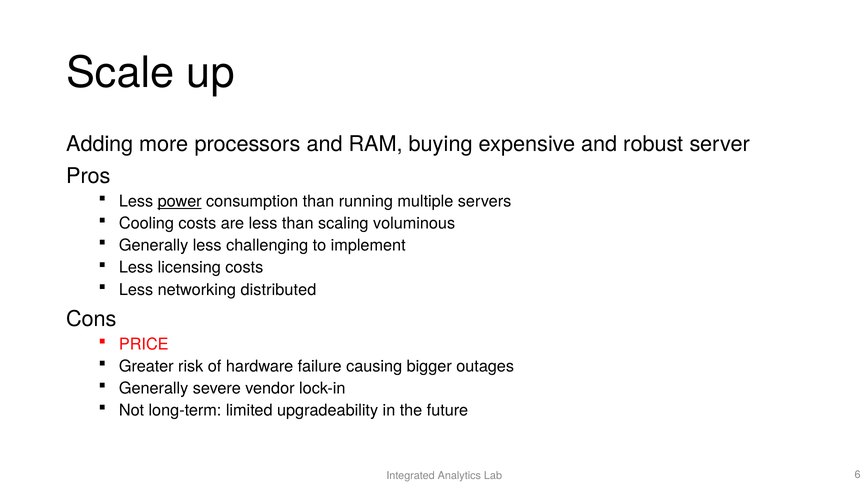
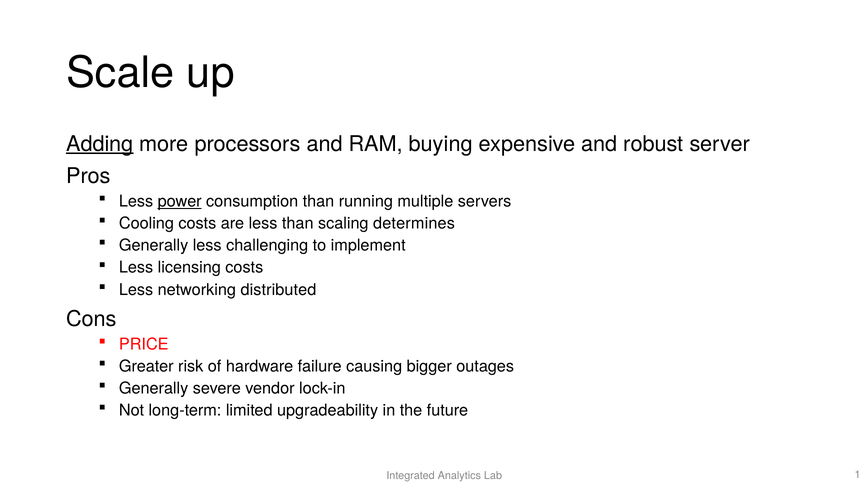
Adding underline: none -> present
voluminous: voluminous -> determines
6: 6 -> 1
